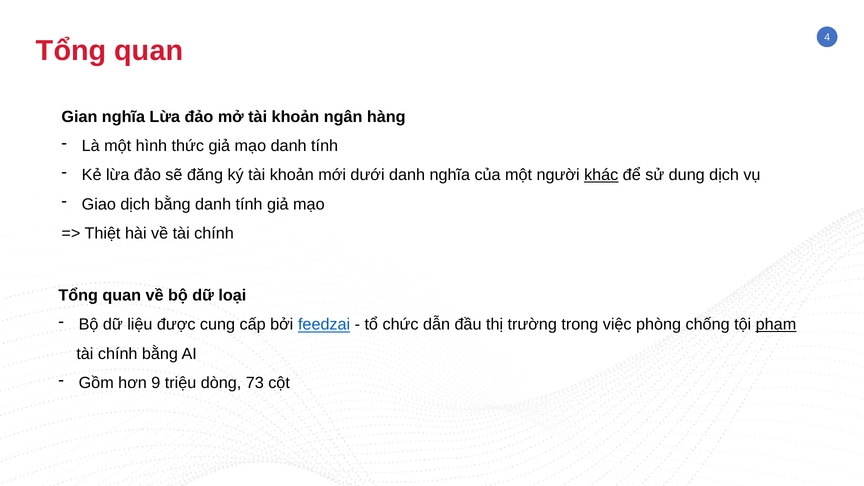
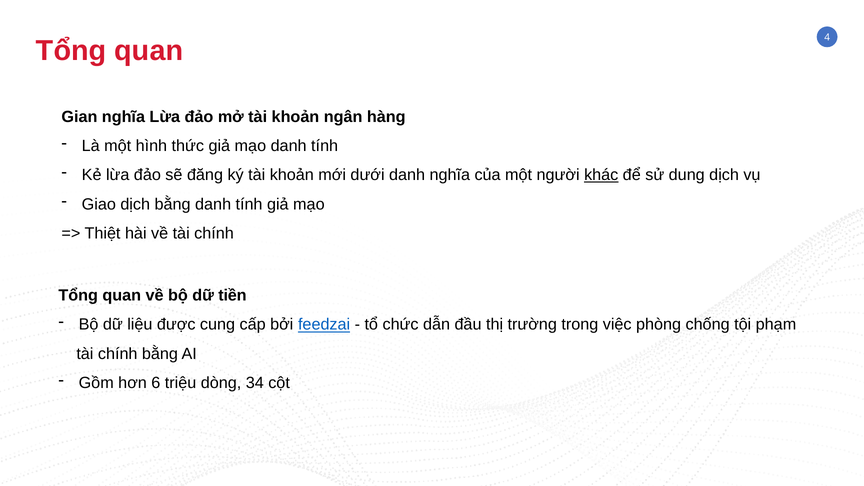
loại: loại -> tiền
phạm underline: present -> none
9: 9 -> 6
73: 73 -> 34
